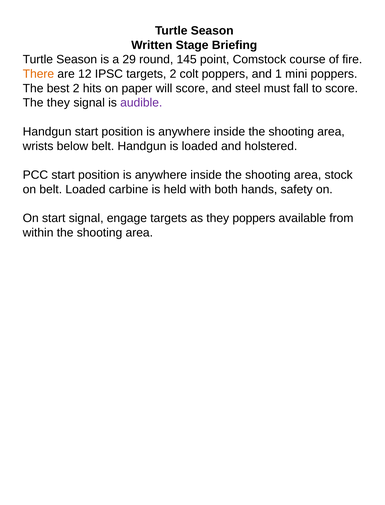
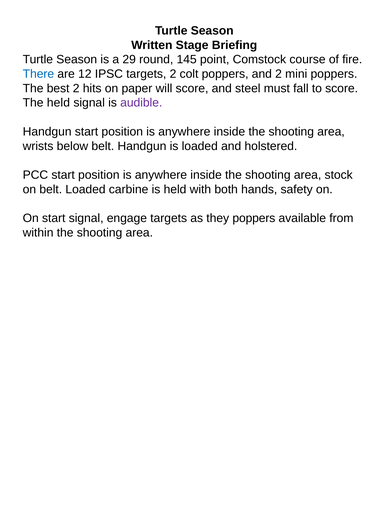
There colour: orange -> blue
and 1: 1 -> 2
The they: they -> held
